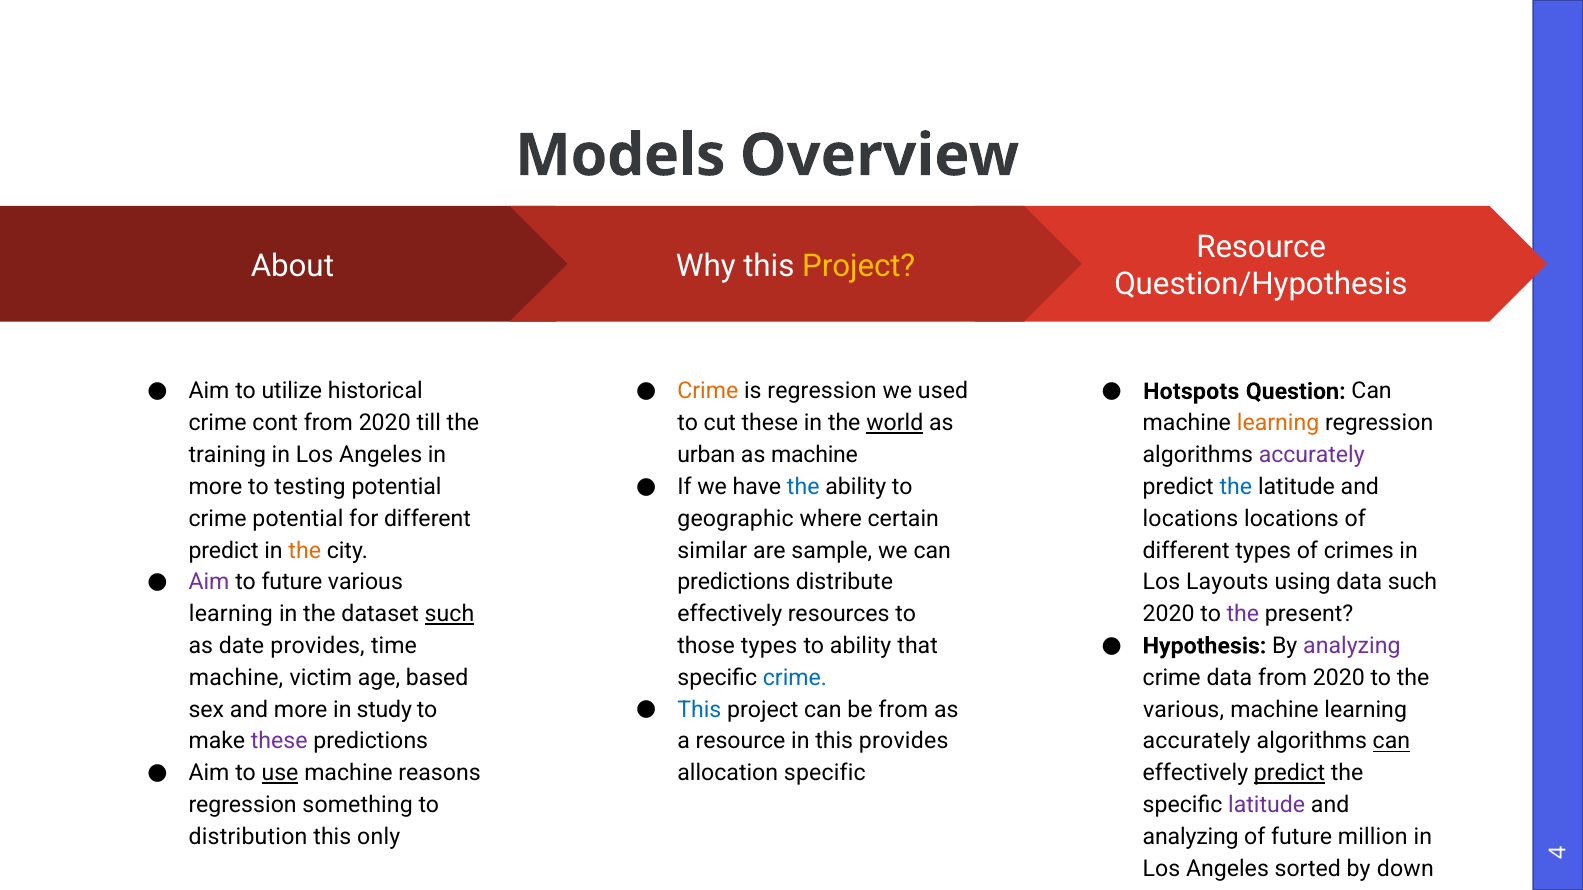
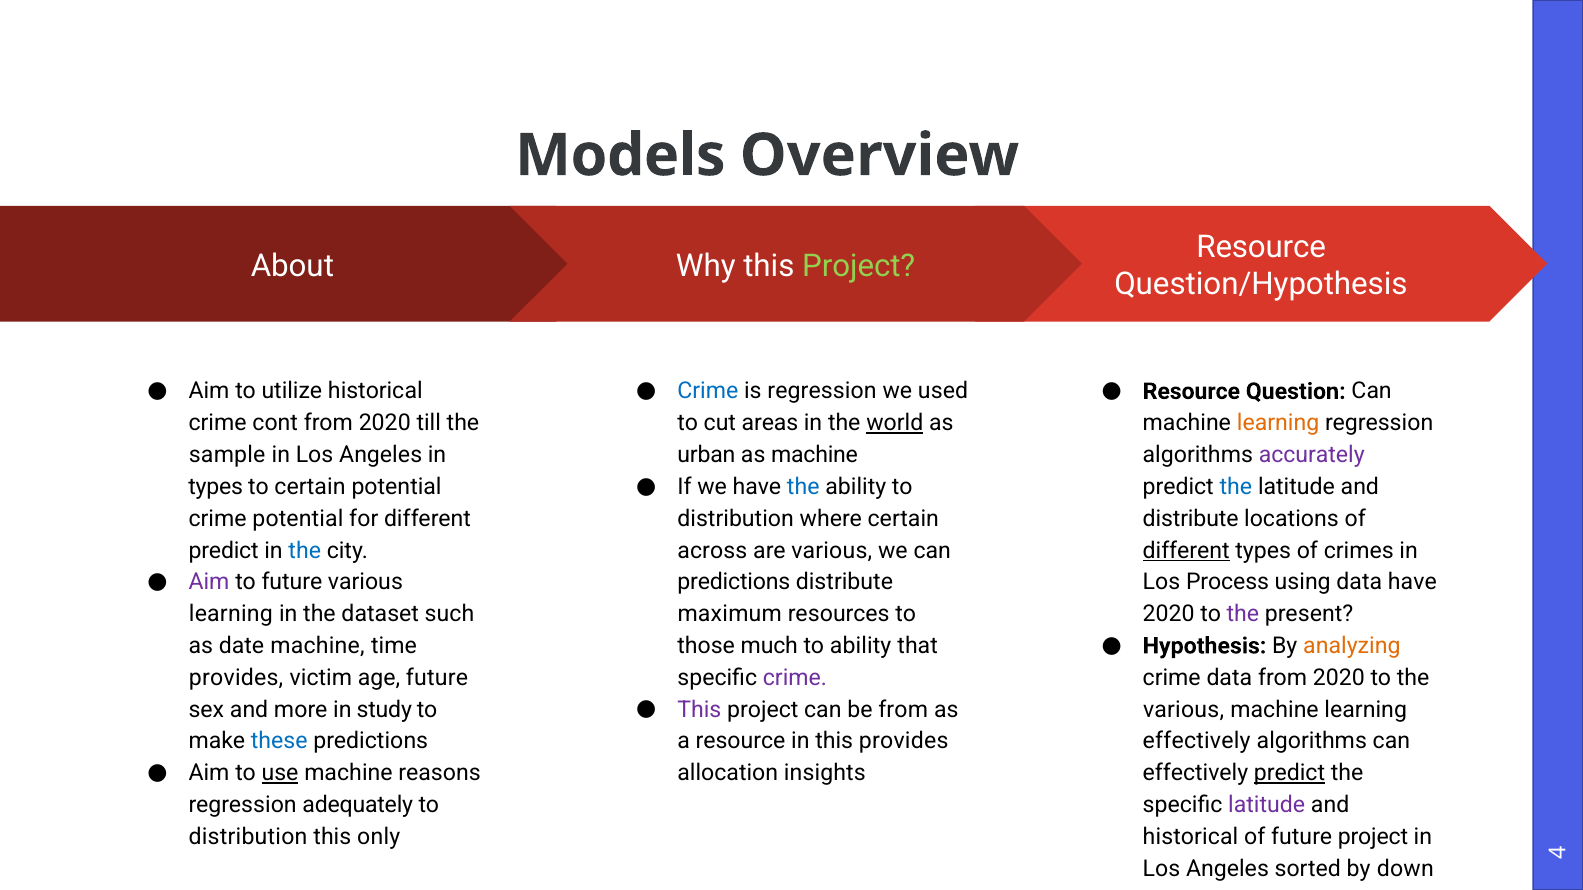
Project at (859, 266) colour: yellow -> light green
Crime at (708, 392) colour: orange -> blue
Hotspots at (1191, 392): Hotspots -> Resource
cut these: these -> areas
training: training -> sample
more at (215, 487): more -> types
to testing: testing -> certain
geographic at (736, 519): geographic -> distribution
locations at (1190, 519): locations -> distribute
the at (305, 551) colour: orange -> blue
similar: similar -> across
are sample: sample -> various
different at (1186, 551) underline: none -> present
Layouts: Layouts -> Process
data such: such -> have
such at (449, 614) underline: present -> none
effectively at (730, 614): effectively -> maximum
analyzing at (1352, 646) colour: purple -> orange
date provides: provides -> machine
those types: types -> much
machine at (236, 678): machine -> provides
age based: based -> future
crime at (795, 678) colour: blue -> purple
This at (699, 710) colour: blue -> purple
these at (279, 742) colour: purple -> blue
accurately at (1197, 742): accurately -> effectively
can at (1391, 742) underline: present -> none
allocation specific: specific -> insights
something: something -> adequately
analyzing at (1191, 837): analyzing -> historical
future million: million -> project
